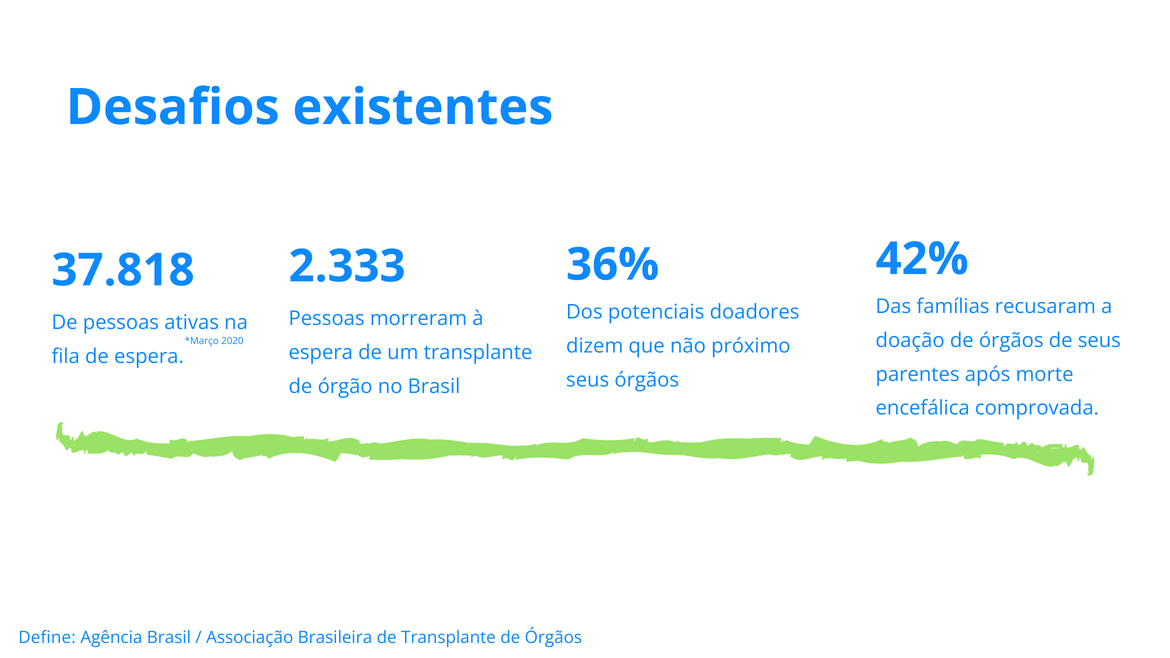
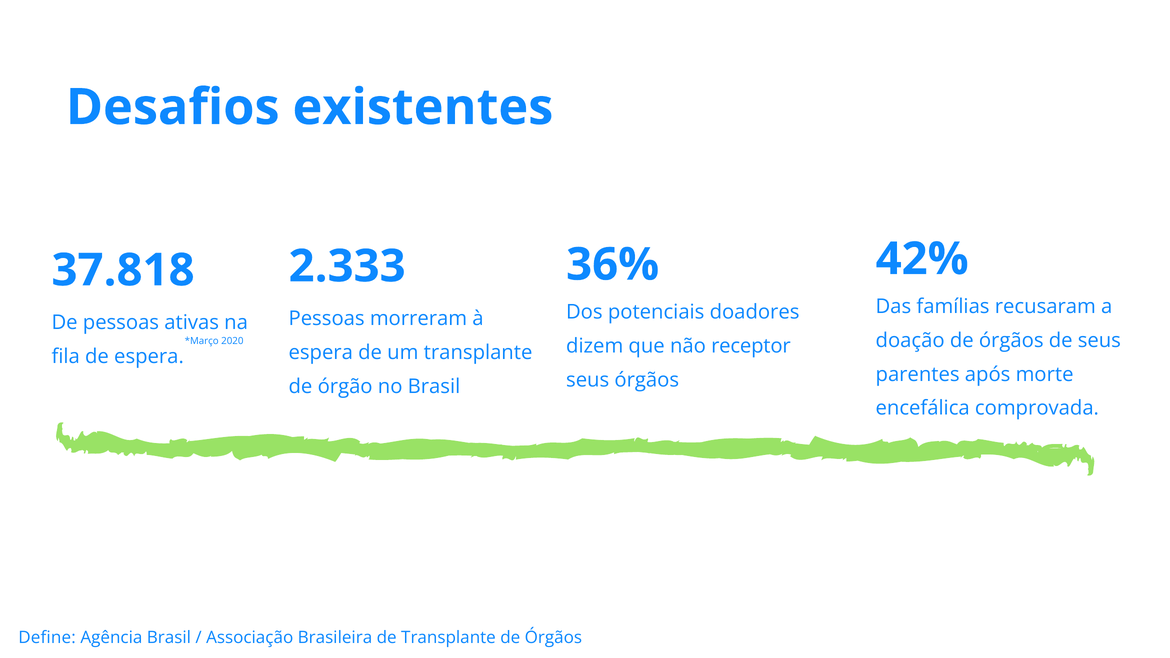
próximo: próximo -> receptor
